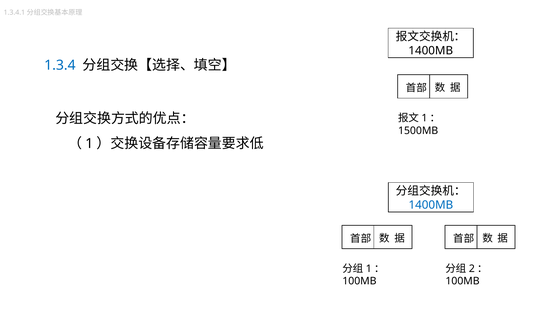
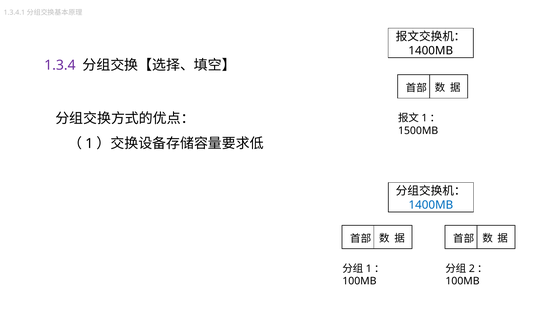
1.3.4 colour: blue -> purple
